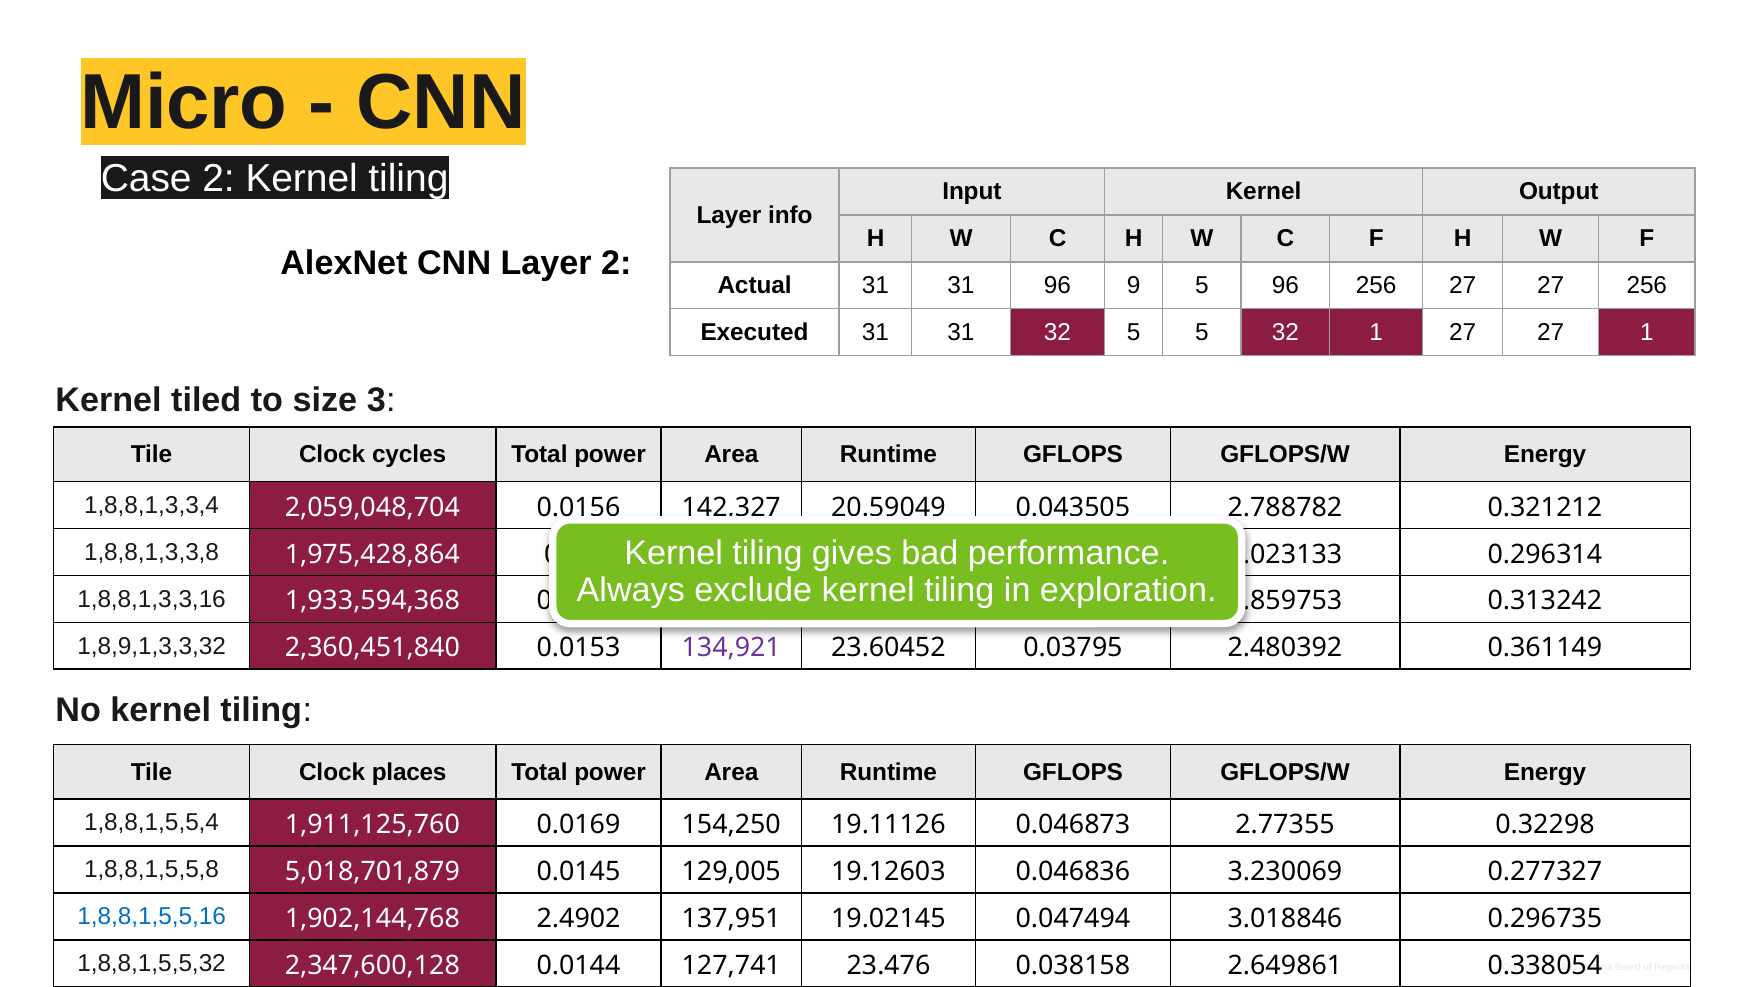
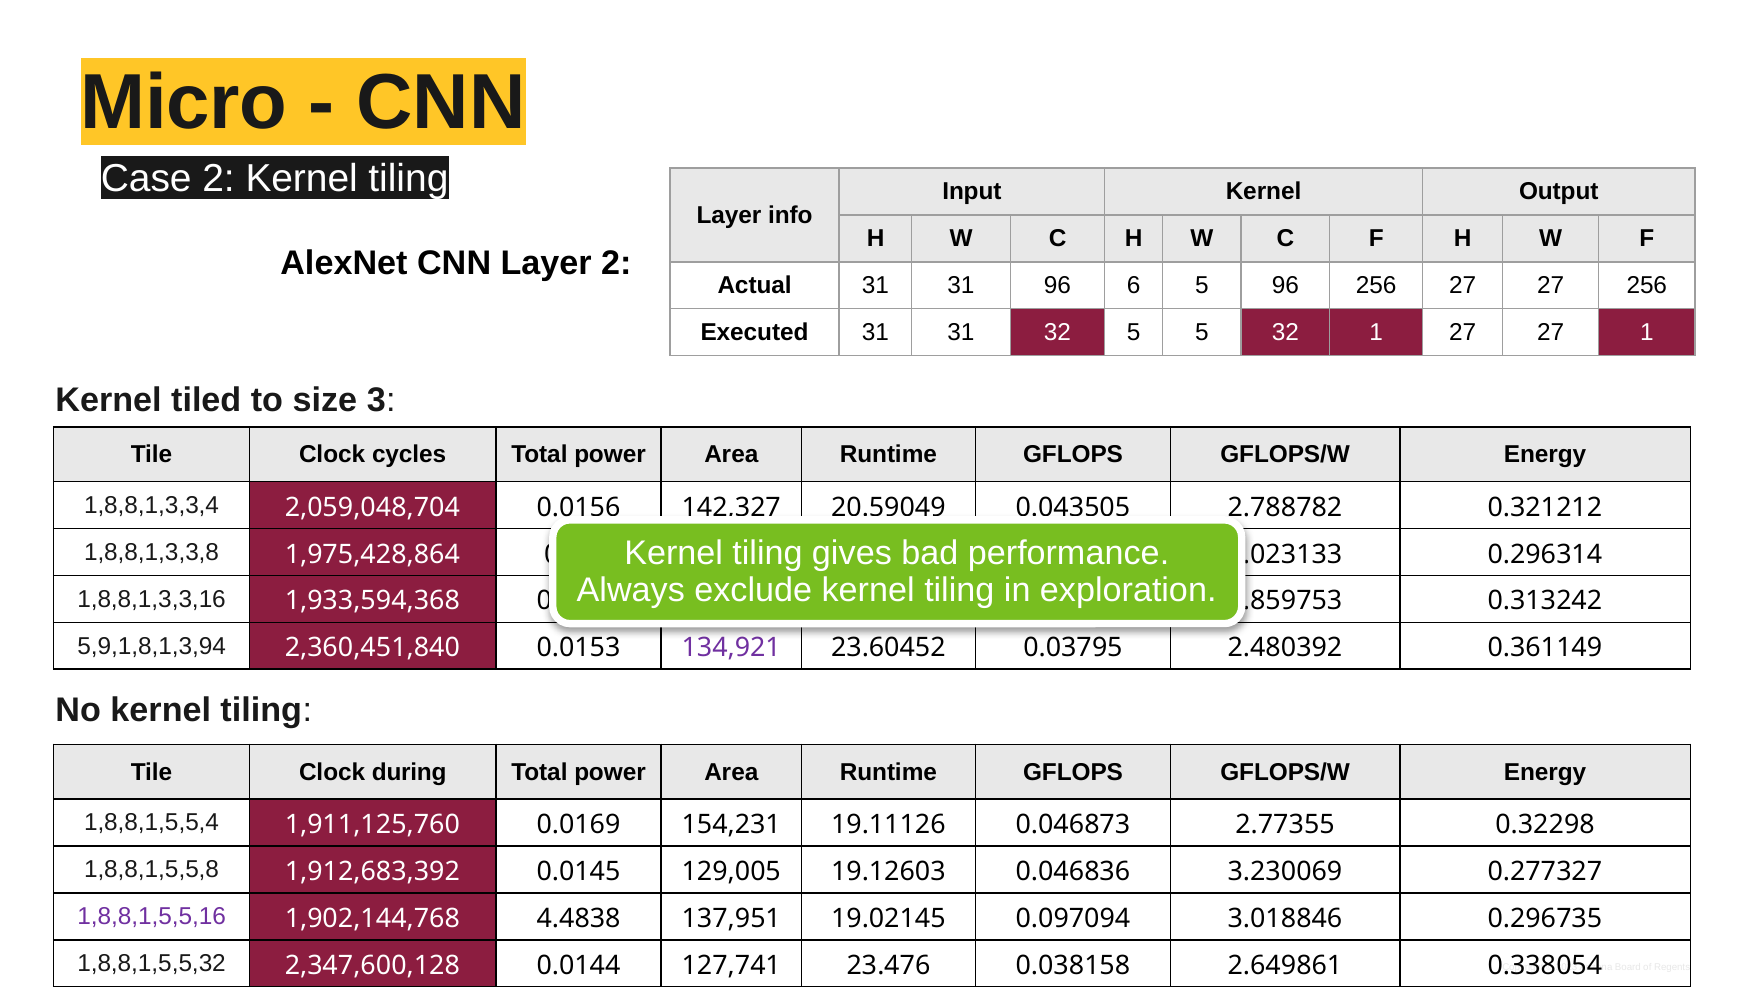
9: 9 -> 6
1,8,9,1,3,3,32: 1,8,9,1,3,3,32 -> 5,9,1,8,1,3,94
places: places -> during
154,250: 154,250 -> 154,231
5,018,701,879: 5,018,701,879 -> 1,912,683,392
1,8,8,1,5,5,16 colour: blue -> purple
2.4902: 2.4902 -> 4.4838
0.047494: 0.047494 -> 0.097094
